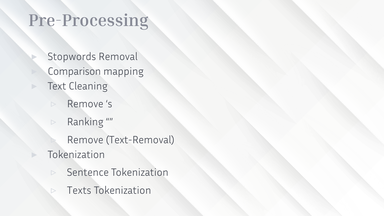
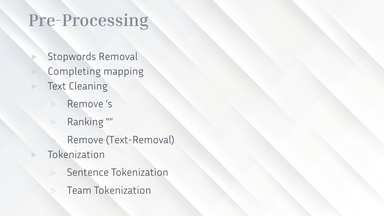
Comparison: Comparison -> Completing
Texts: Texts -> Team
